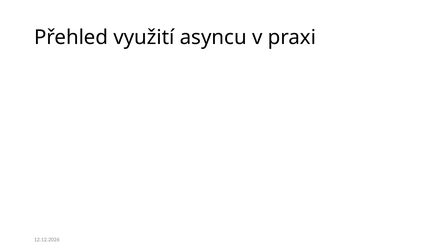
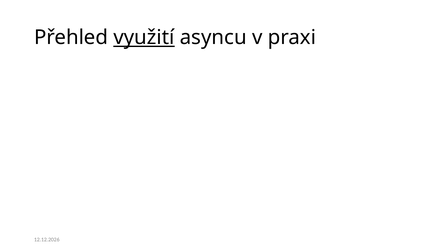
využití underline: none -> present
